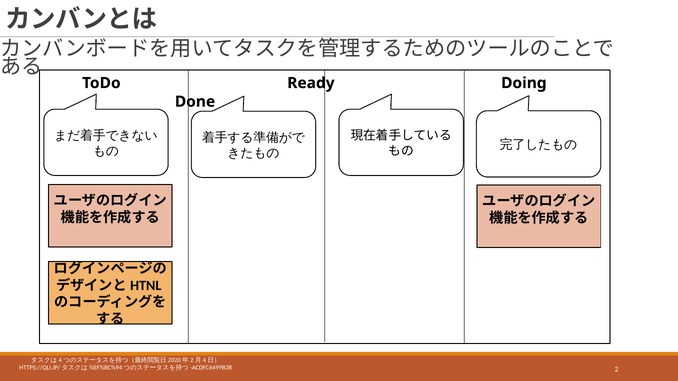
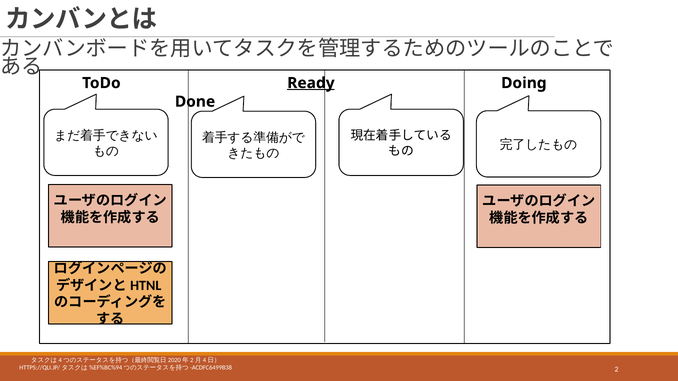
Ready underline: none -> present
